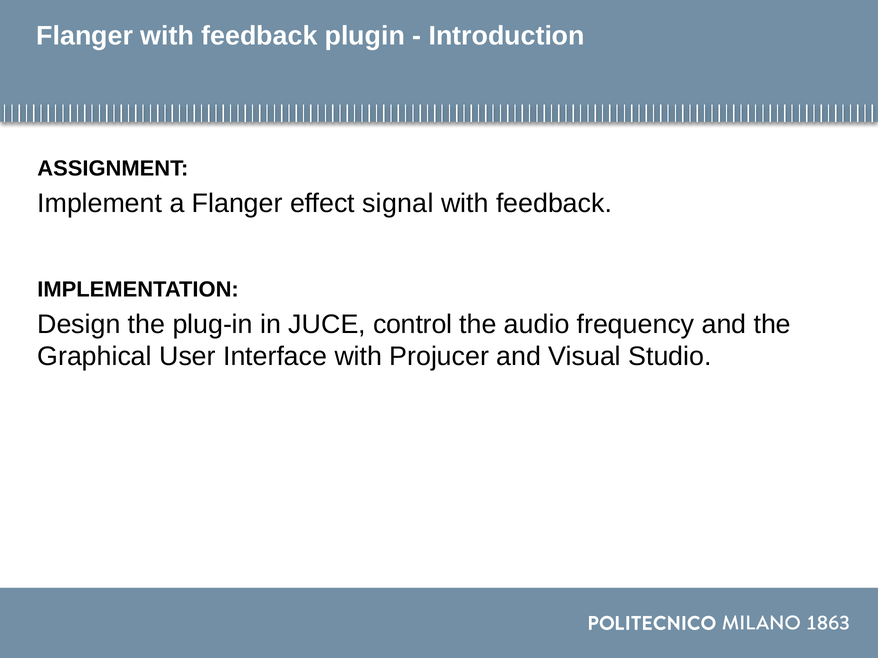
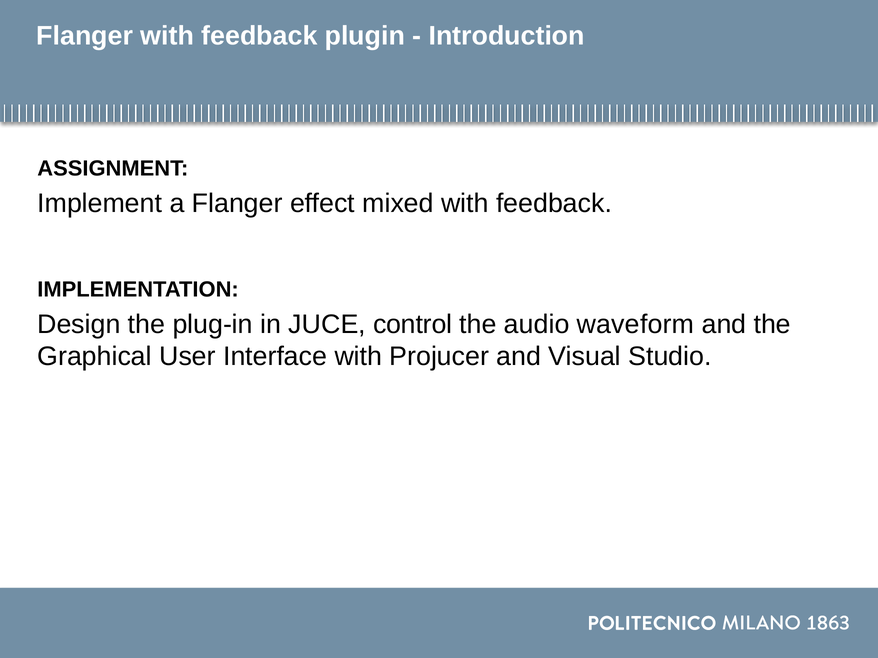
signal: signal -> mixed
frequency: frequency -> waveform
